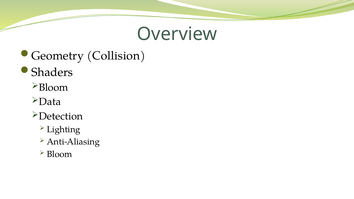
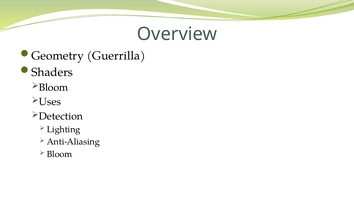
Collision: Collision -> Guerrilla
Data: Data -> Uses
